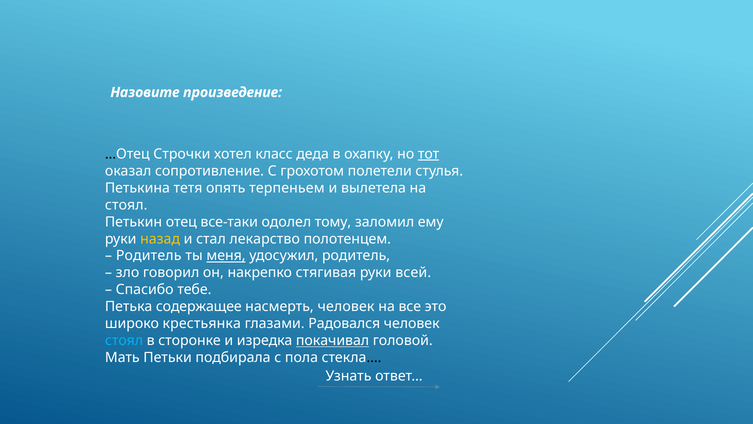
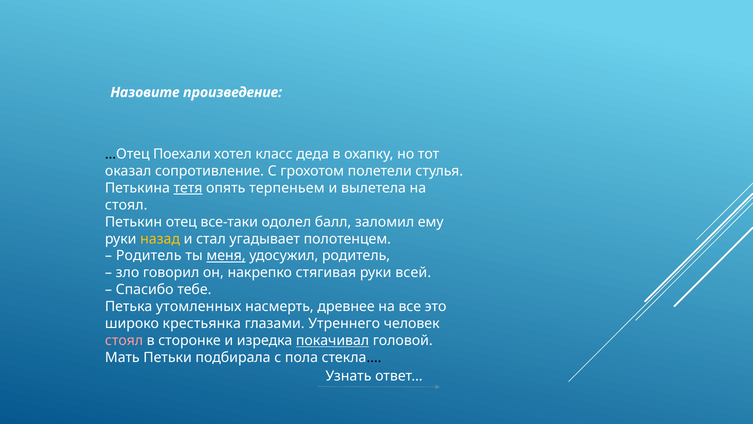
Строчки: Строчки -> Поехали
тот underline: present -> none
тетя underline: none -> present
тому: тому -> балл
лекарство: лекарство -> угадывает
содержащее: содержащее -> утомленных
насмерть человек: человек -> древнее
Радовался: Радовался -> Утреннего
стоял at (124, 340) colour: light blue -> pink
